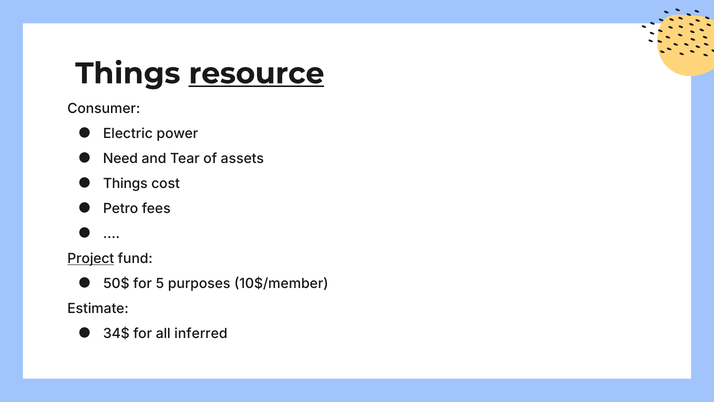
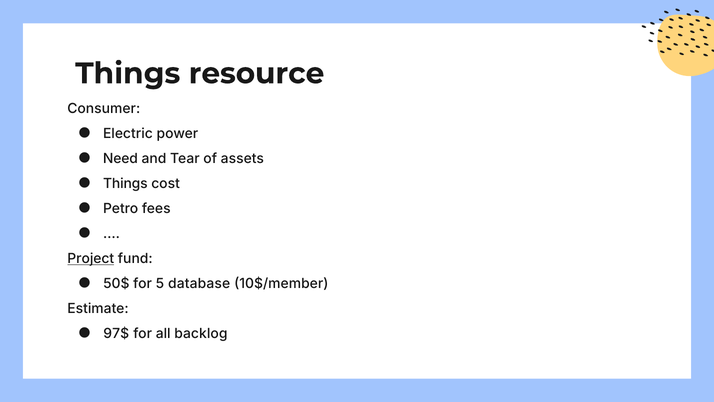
resource underline: present -> none
purposes: purposes -> database
34$: 34$ -> 97$
inferred: inferred -> backlog
